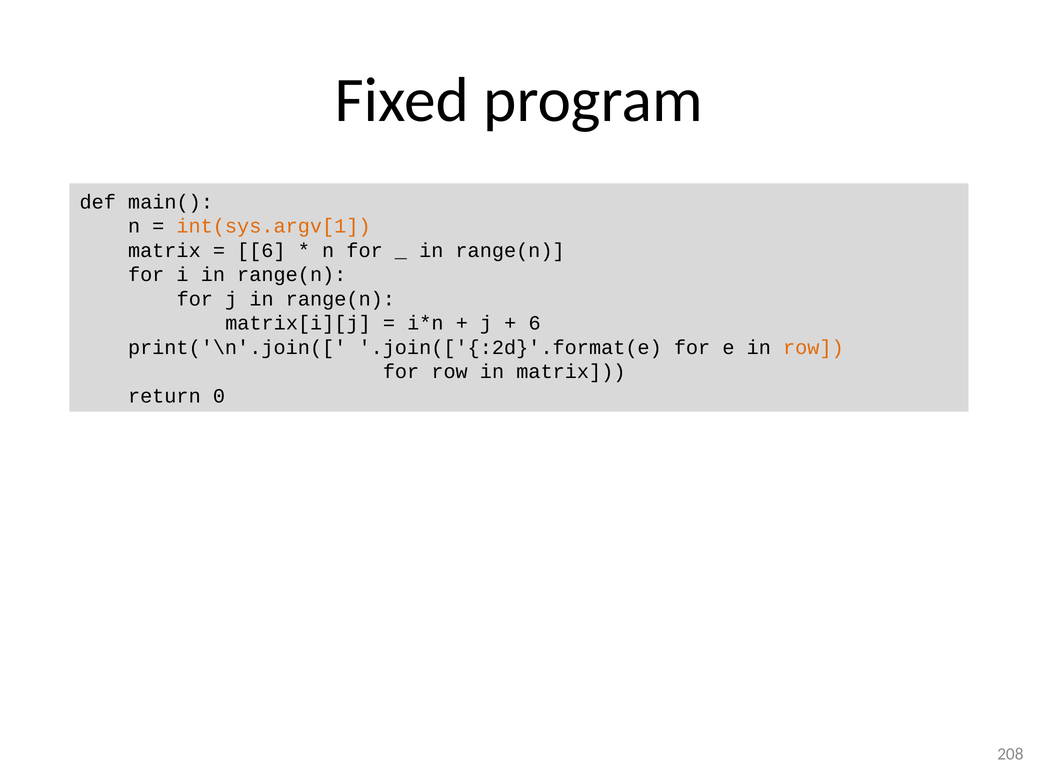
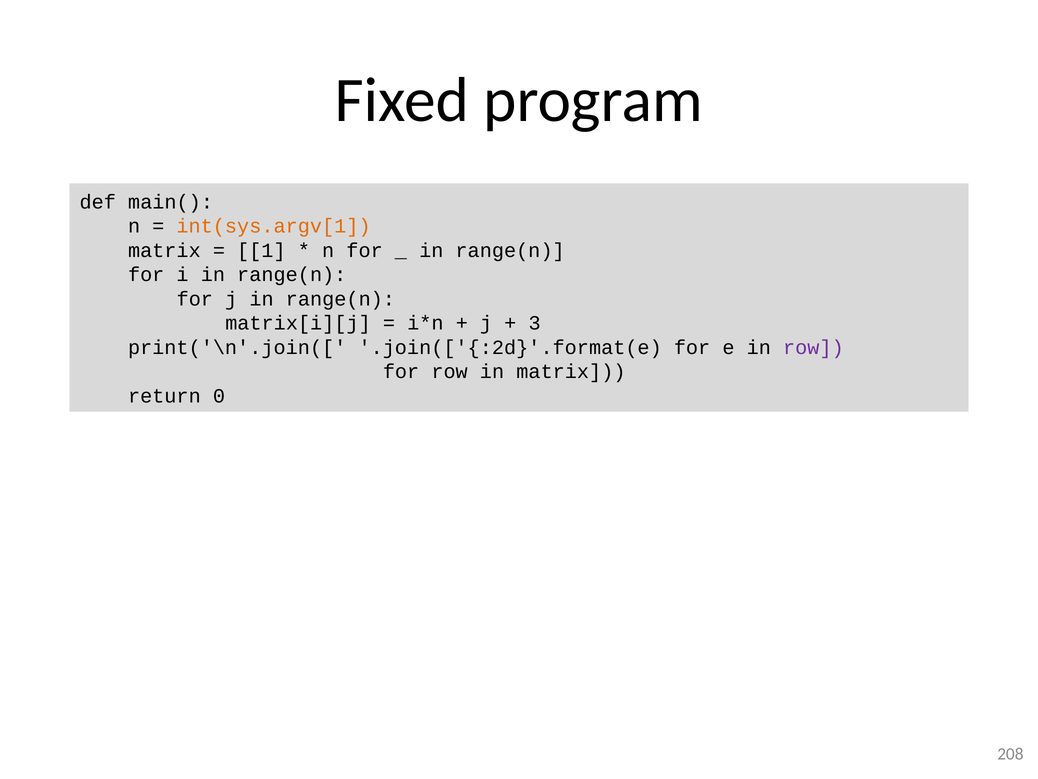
6 at (261, 250): 6 -> 1
6 at (535, 323): 6 -> 3
row at (813, 347) colour: orange -> purple
